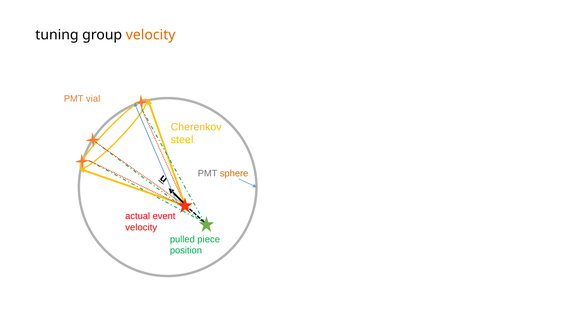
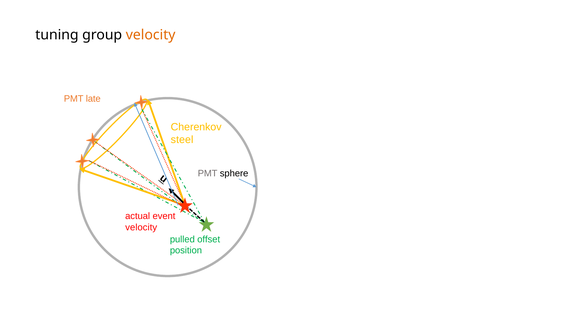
vial: vial -> late
sphere colour: orange -> black
piece: piece -> offset
